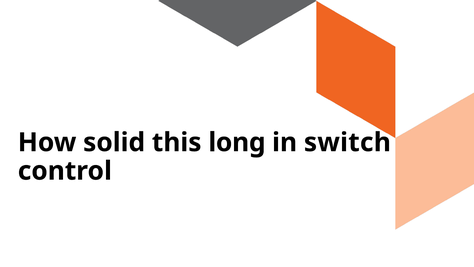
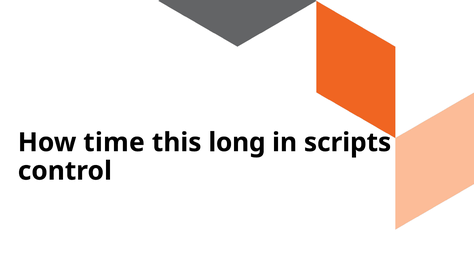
solid: solid -> time
switch: switch -> scripts
